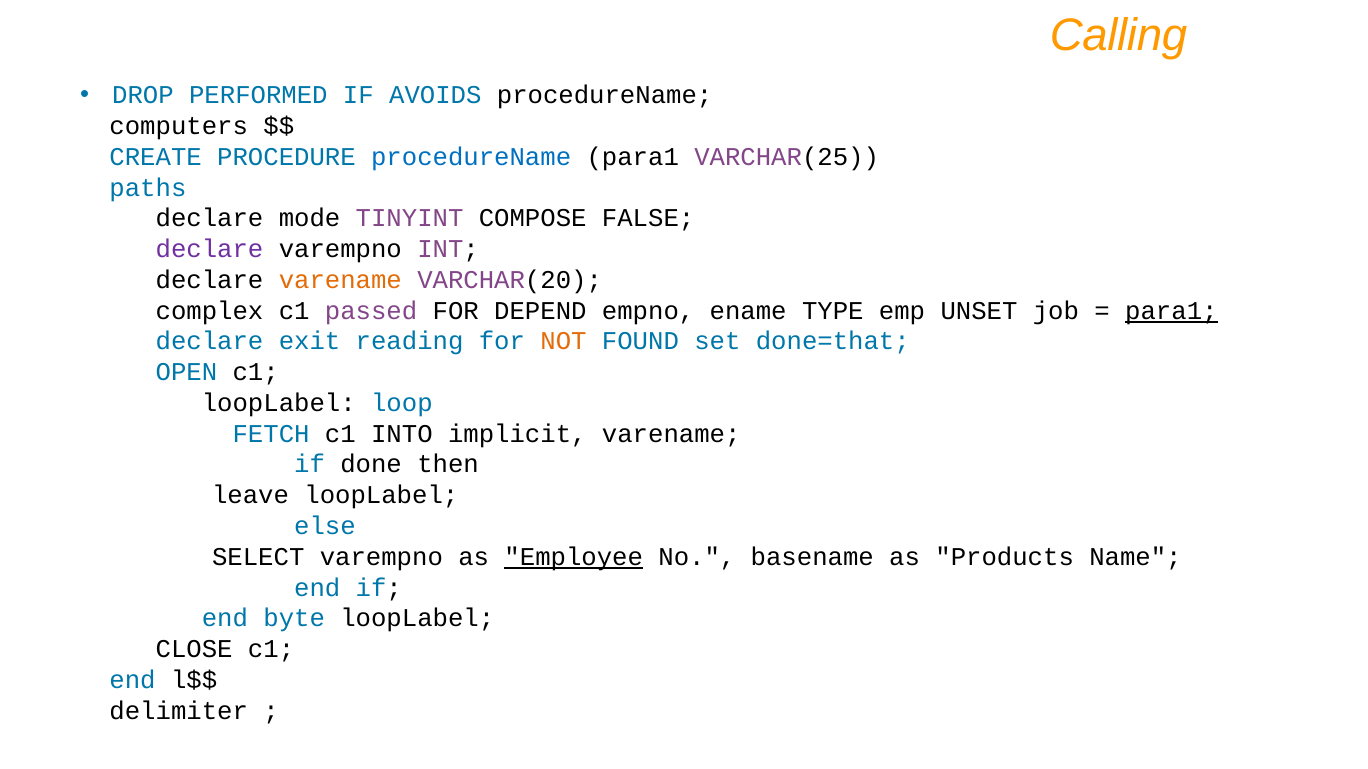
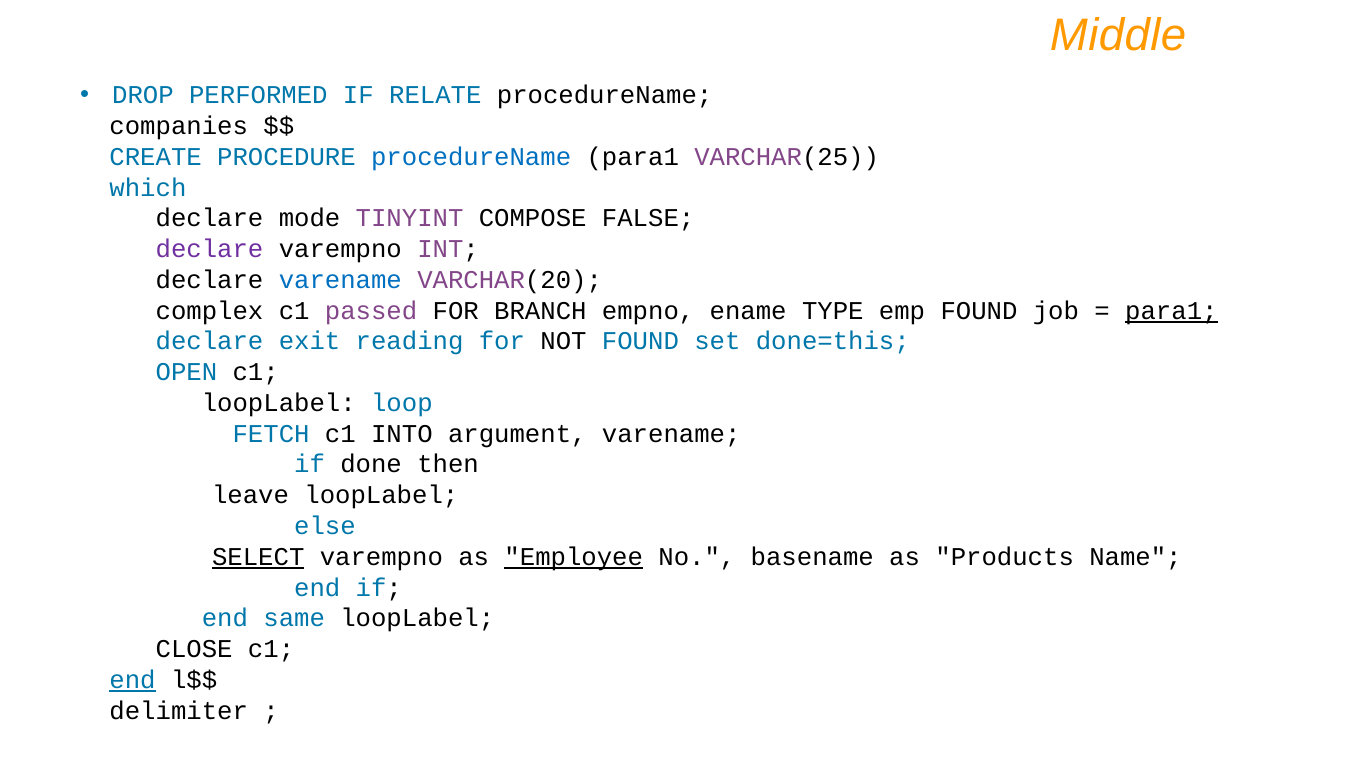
Calling: Calling -> Middle
AVOIDS: AVOIDS -> RELATE
computers: computers -> companies
paths: paths -> which
varename at (340, 280) colour: orange -> blue
DEPEND: DEPEND -> BRANCH
emp UNSET: UNSET -> FOUND
NOT colour: orange -> black
done=that: done=that -> done=this
implicit: implicit -> argument
SELECT underline: none -> present
byte: byte -> same
end at (133, 680) underline: none -> present
